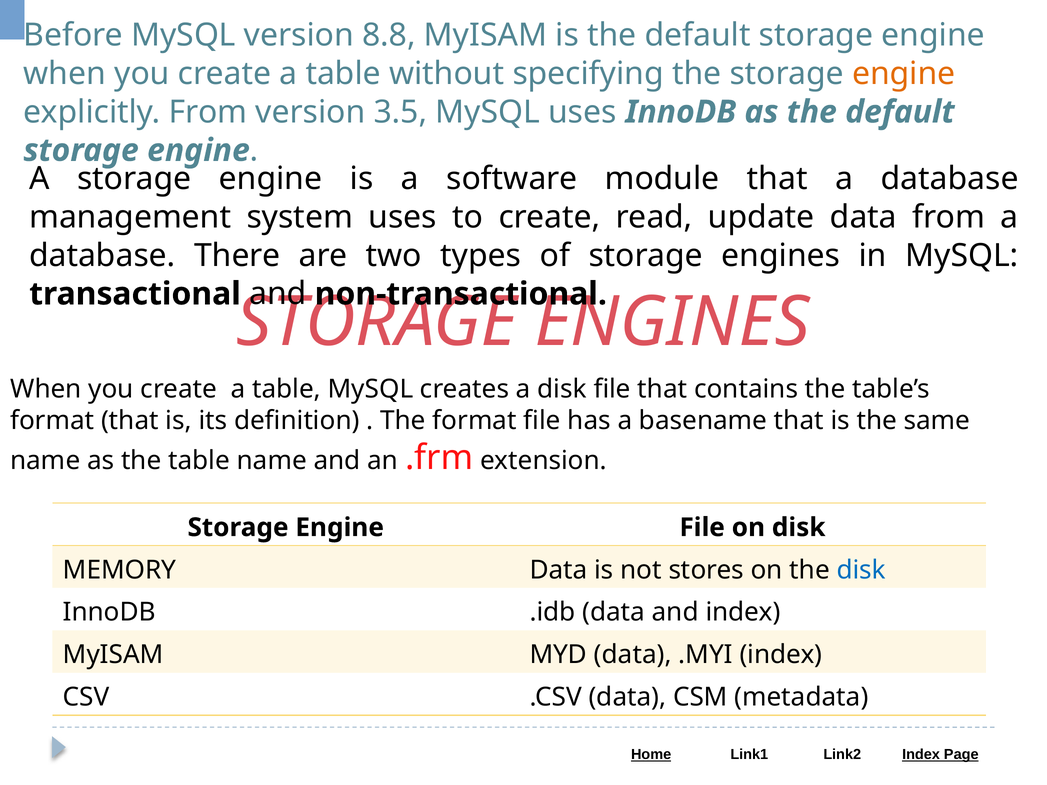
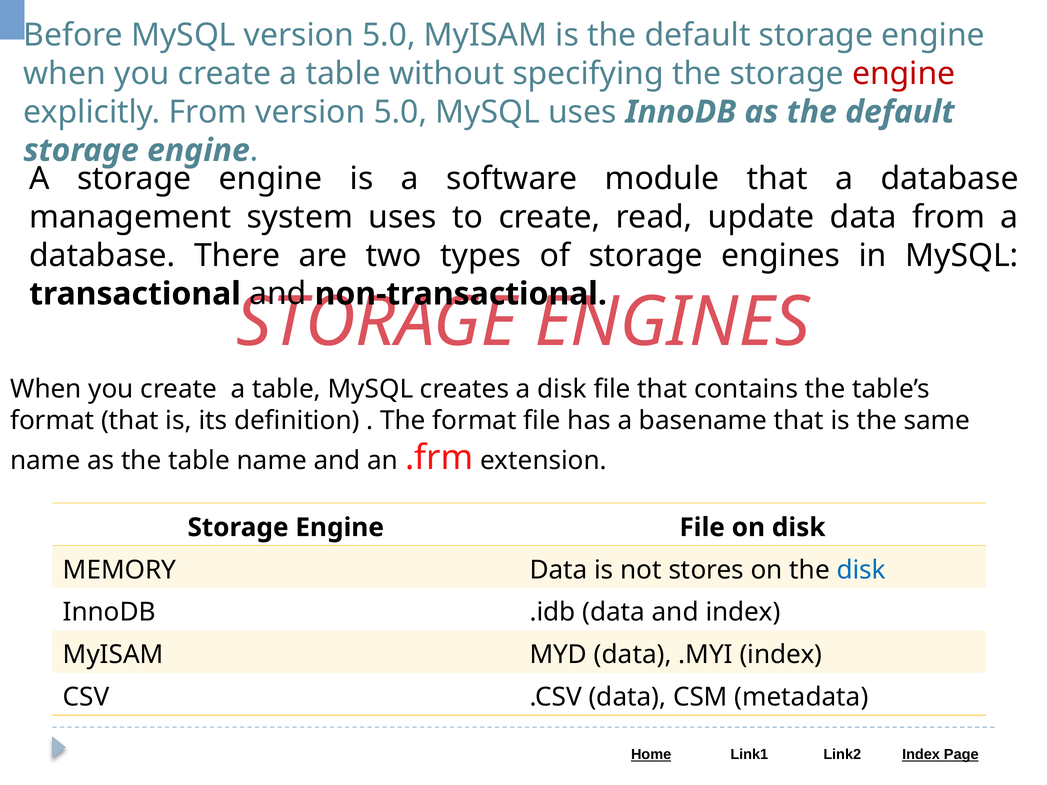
MySQL version 8.8: 8.8 -> 5.0
engine at (904, 74) colour: orange -> red
From version 3.5: 3.5 -> 5.0
